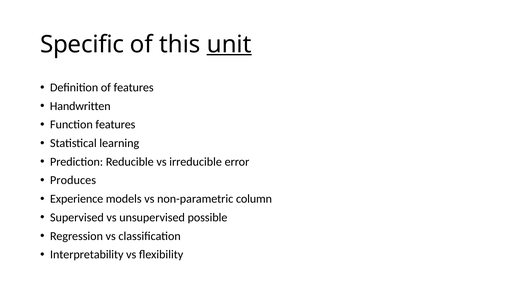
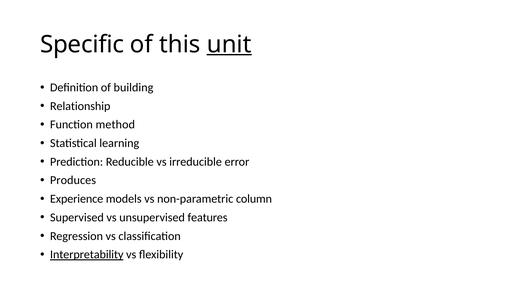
of features: features -> building
Handwritten: Handwritten -> Relationship
Function features: features -> method
possible: possible -> features
Interpretability underline: none -> present
